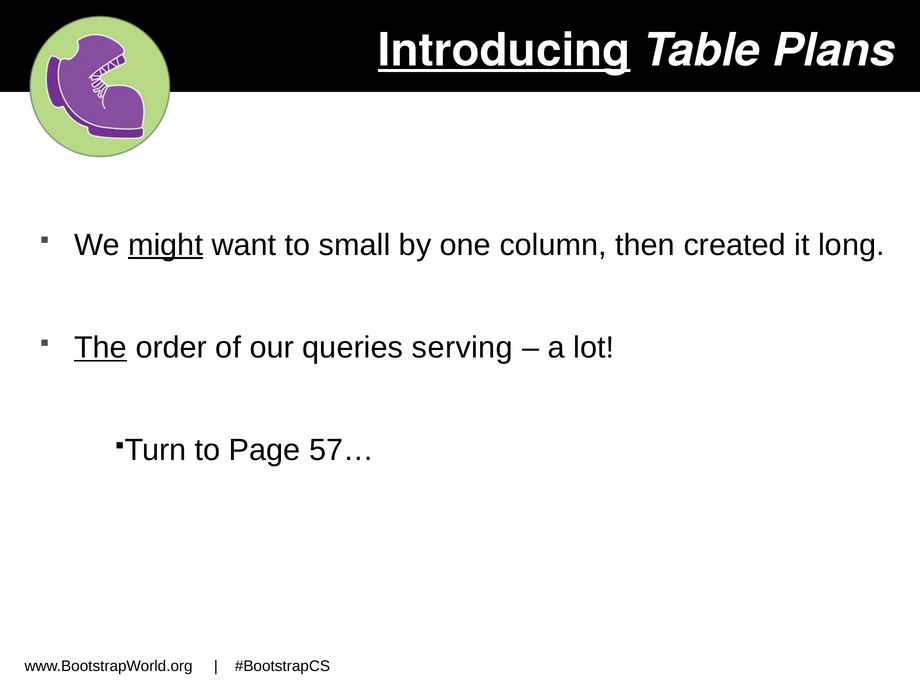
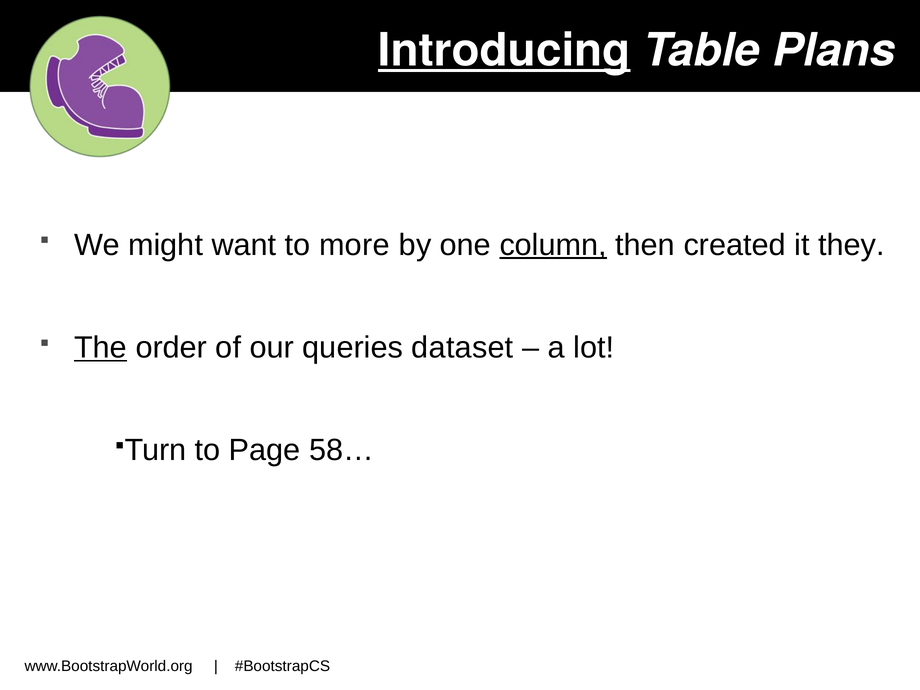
might underline: present -> none
small: small -> more
column underline: none -> present
long: long -> they
serving: serving -> dataset
57…: 57… -> 58…
